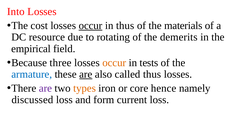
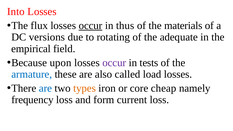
cost: cost -> flux
resource: resource -> versions
demerits: demerits -> adequate
three: three -> upon
occur at (114, 63) colour: orange -> purple
are at (86, 74) underline: present -> none
called thus: thus -> load
are at (45, 88) colour: purple -> blue
hence: hence -> cheap
discussed: discussed -> frequency
